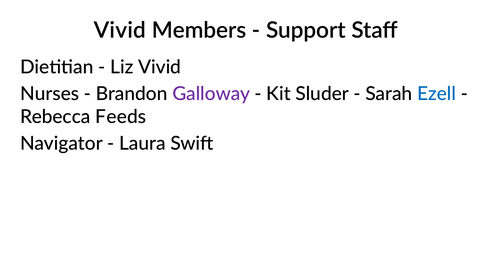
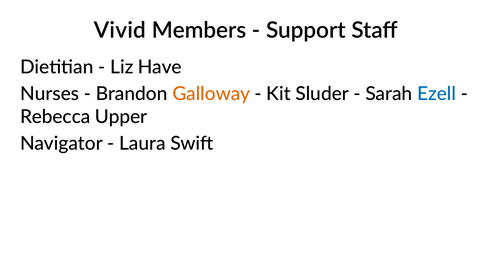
Liz Vivid: Vivid -> Have
Galloway colour: purple -> orange
Feeds: Feeds -> Upper
